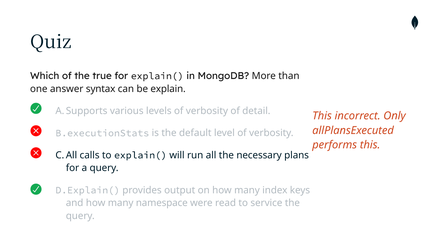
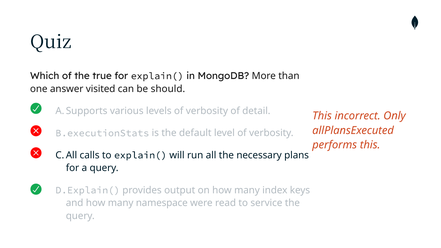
syntax: syntax -> visited
explain: explain -> should
